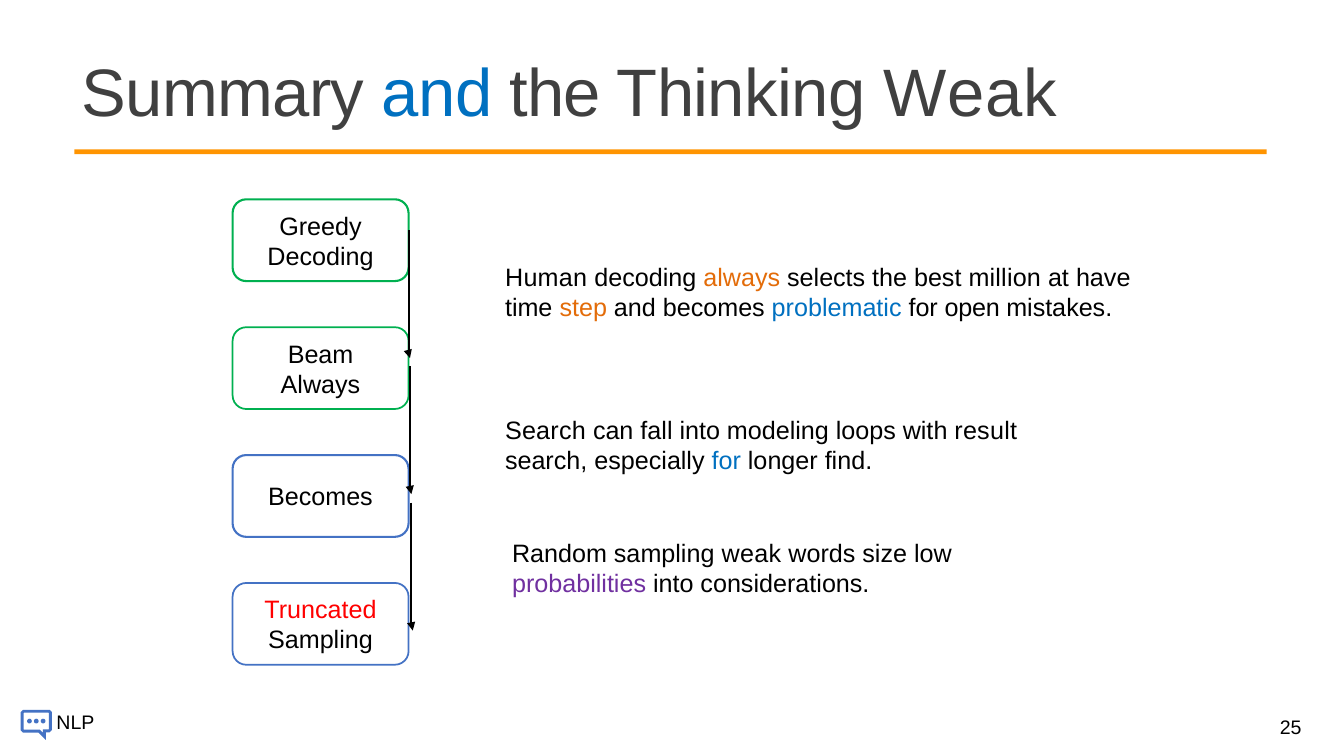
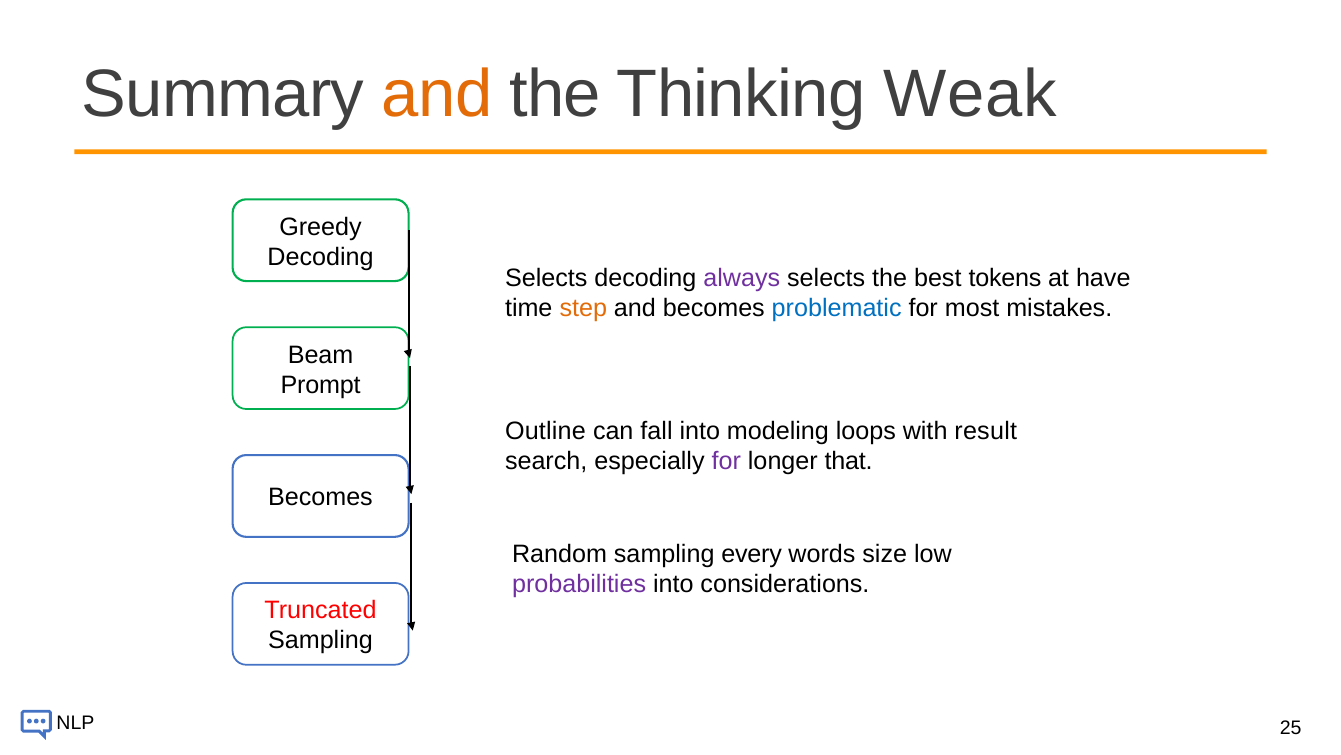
and at (437, 94) colour: blue -> orange
Human at (546, 278): Human -> Selects
always at (742, 278) colour: orange -> purple
million: million -> tokens
open: open -> most
Always at (320, 385): Always -> Prompt
Search at (545, 430): Search -> Outline
for at (726, 461) colour: blue -> purple
find: find -> that
sampling weak: weak -> every
